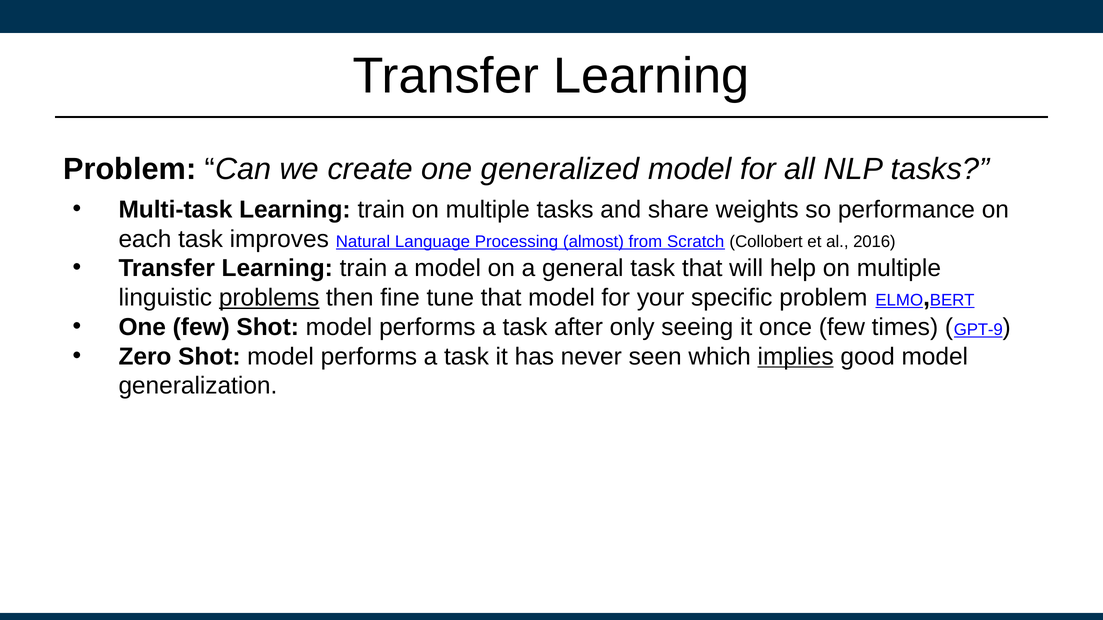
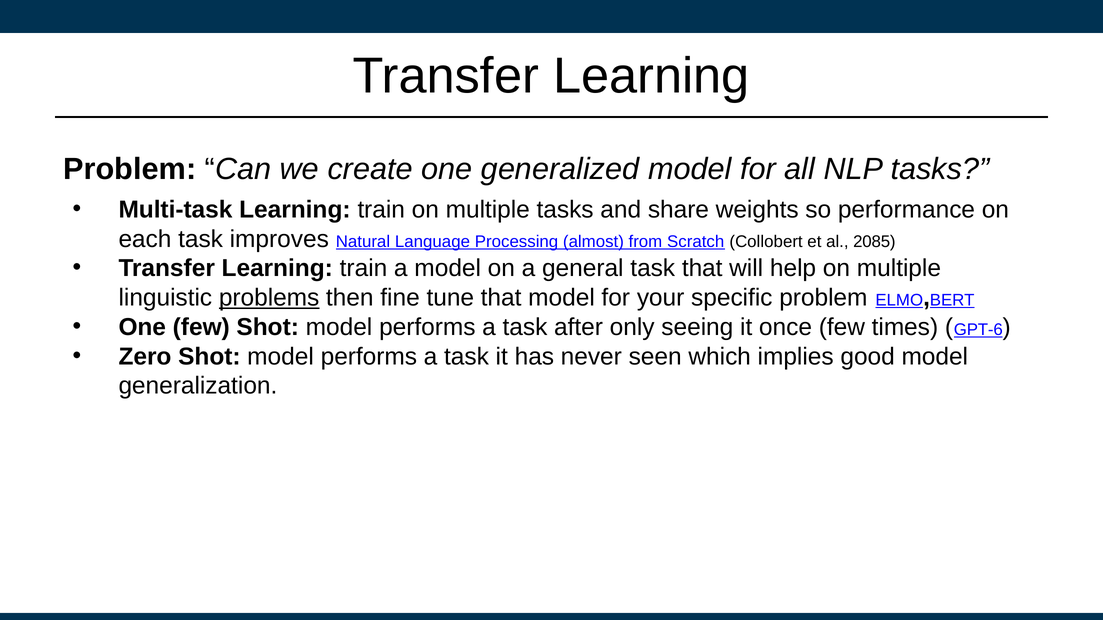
2016: 2016 -> 2085
GPT-9: GPT-9 -> GPT-6
implies underline: present -> none
